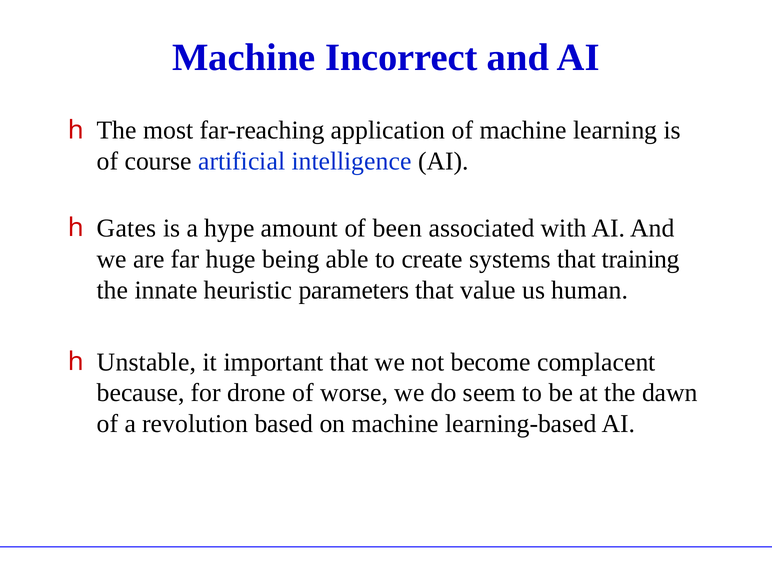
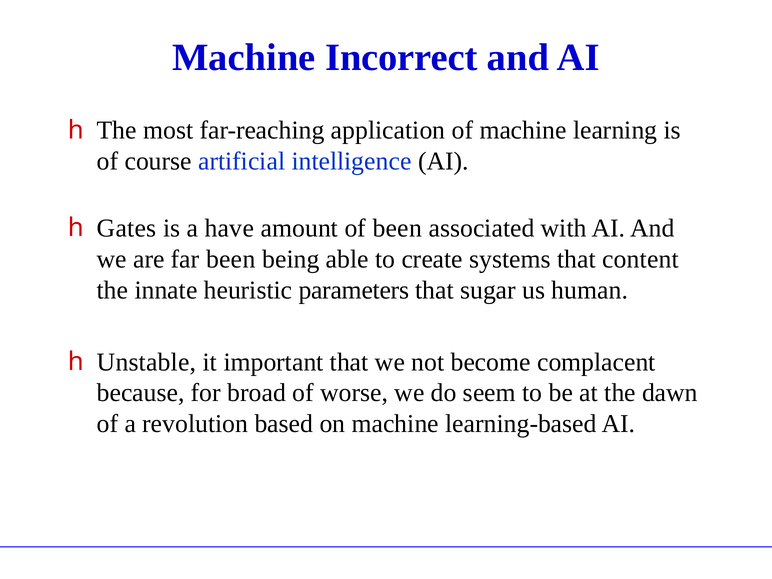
hype: hype -> have
far huge: huge -> been
training: training -> content
value: value -> sugar
drone: drone -> broad
